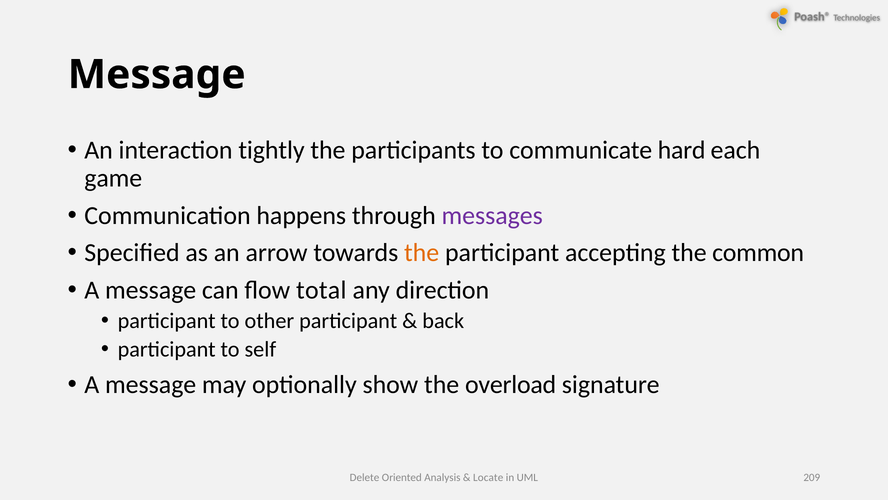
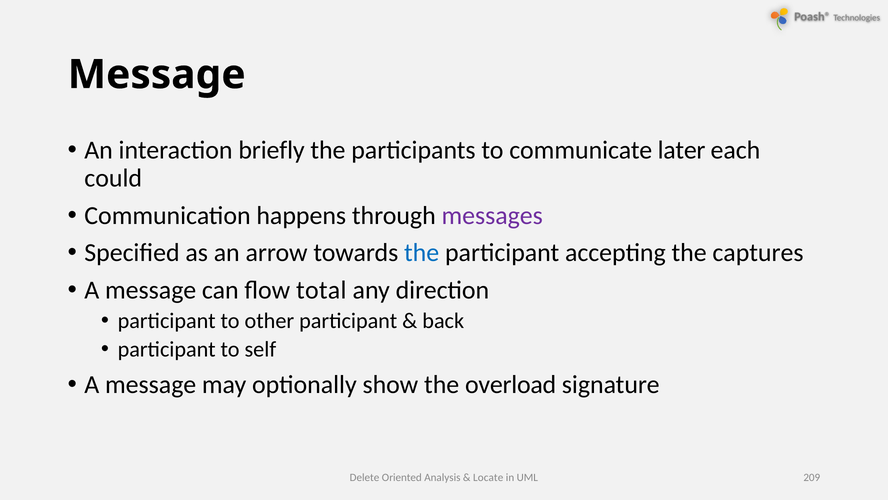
tightly: tightly -> briefly
hard: hard -> later
game: game -> could
the at (422, 253) colour: orange -> blue
common: common -> captures
